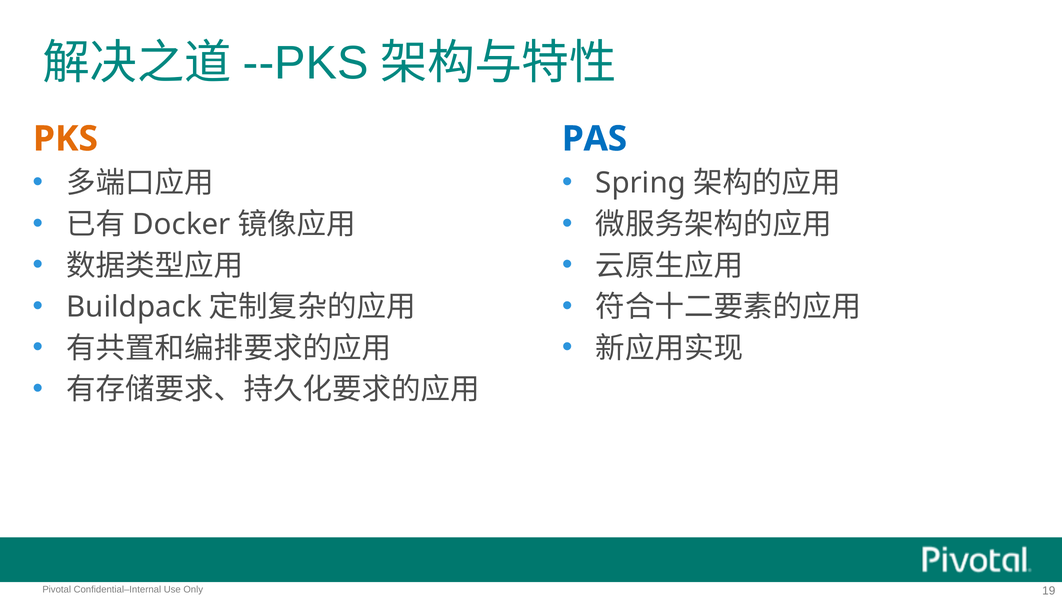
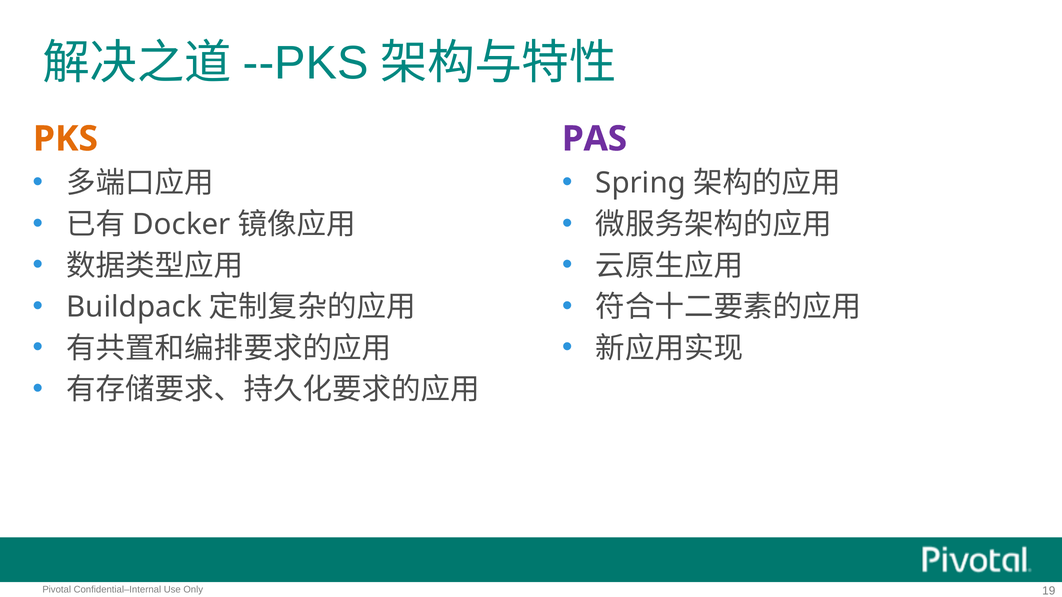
PAS colour: blue -> purple
